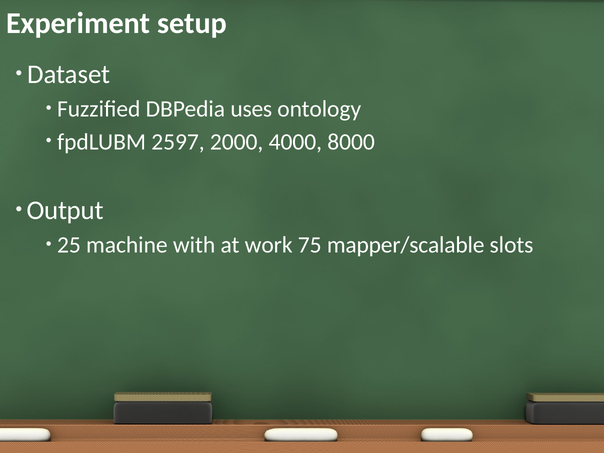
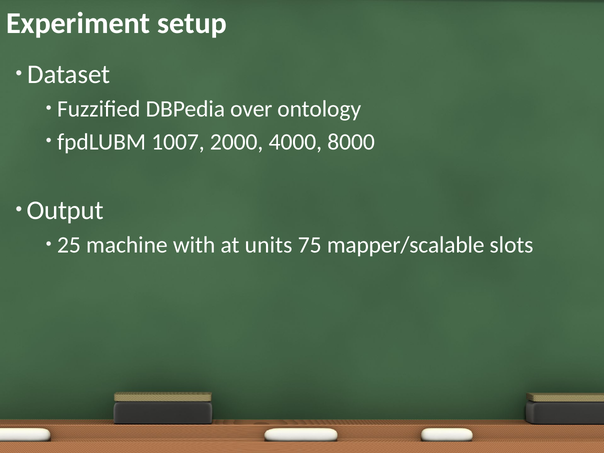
uses: uses -> over
2597: 2597 -> 1007
work: work -> units
